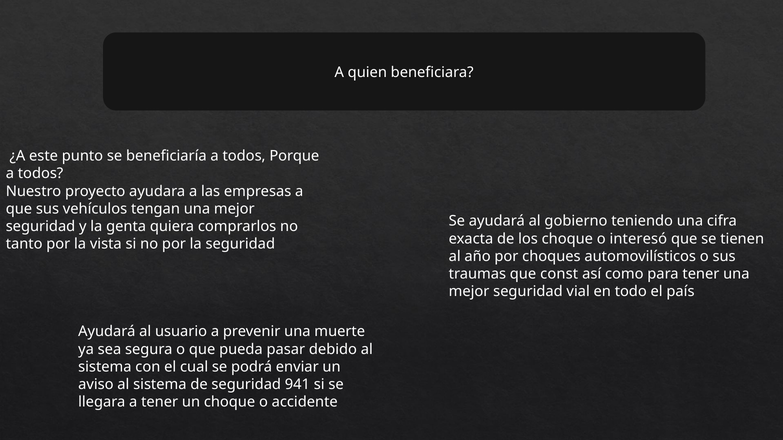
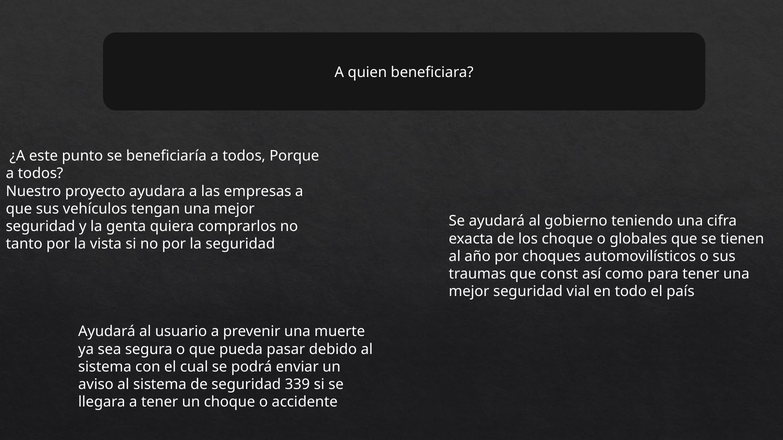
interesó: interesó -> globales
941: 941 -> 339
